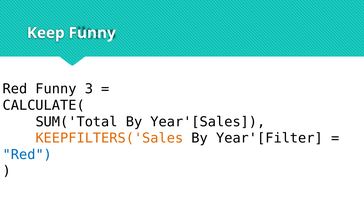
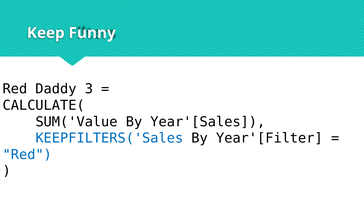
Red Funny: Funny -> Daddy
SUM('Total: SUM('Total -> SUM('Value
KEEPFILTERS('Sales colour: orange -> blue
